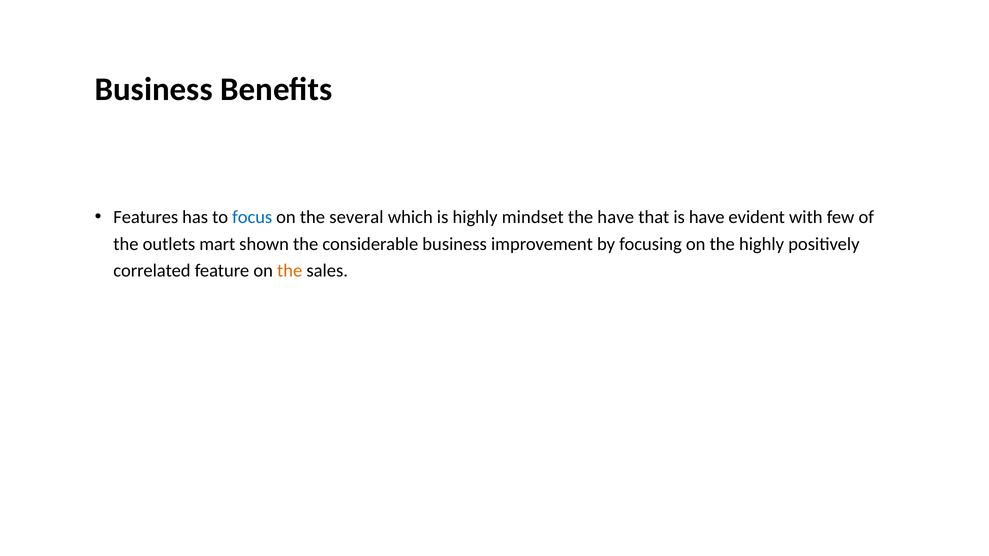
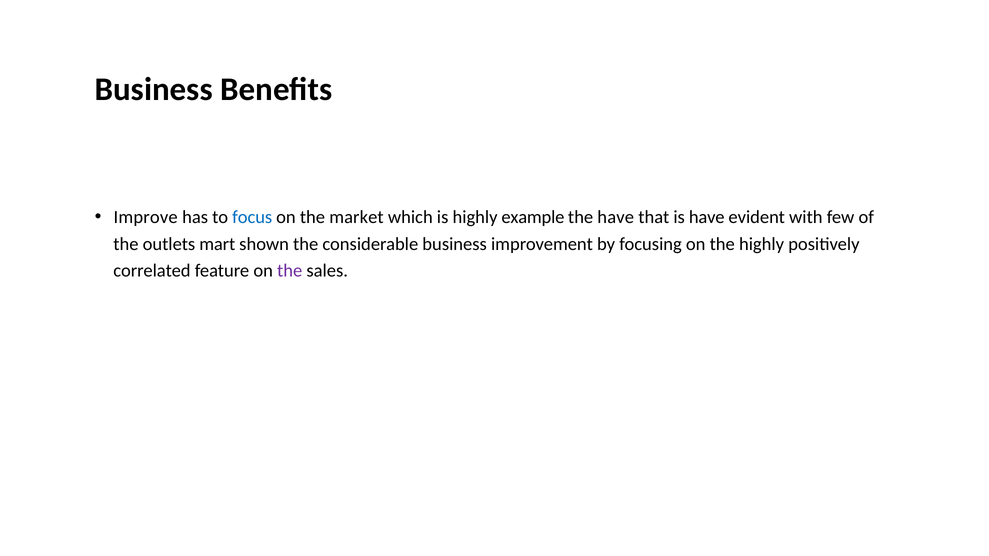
Features: Features -> Improve
several: several -> market
mindset: mindset -> example
the at (290, 271) colour: orange -> purple
